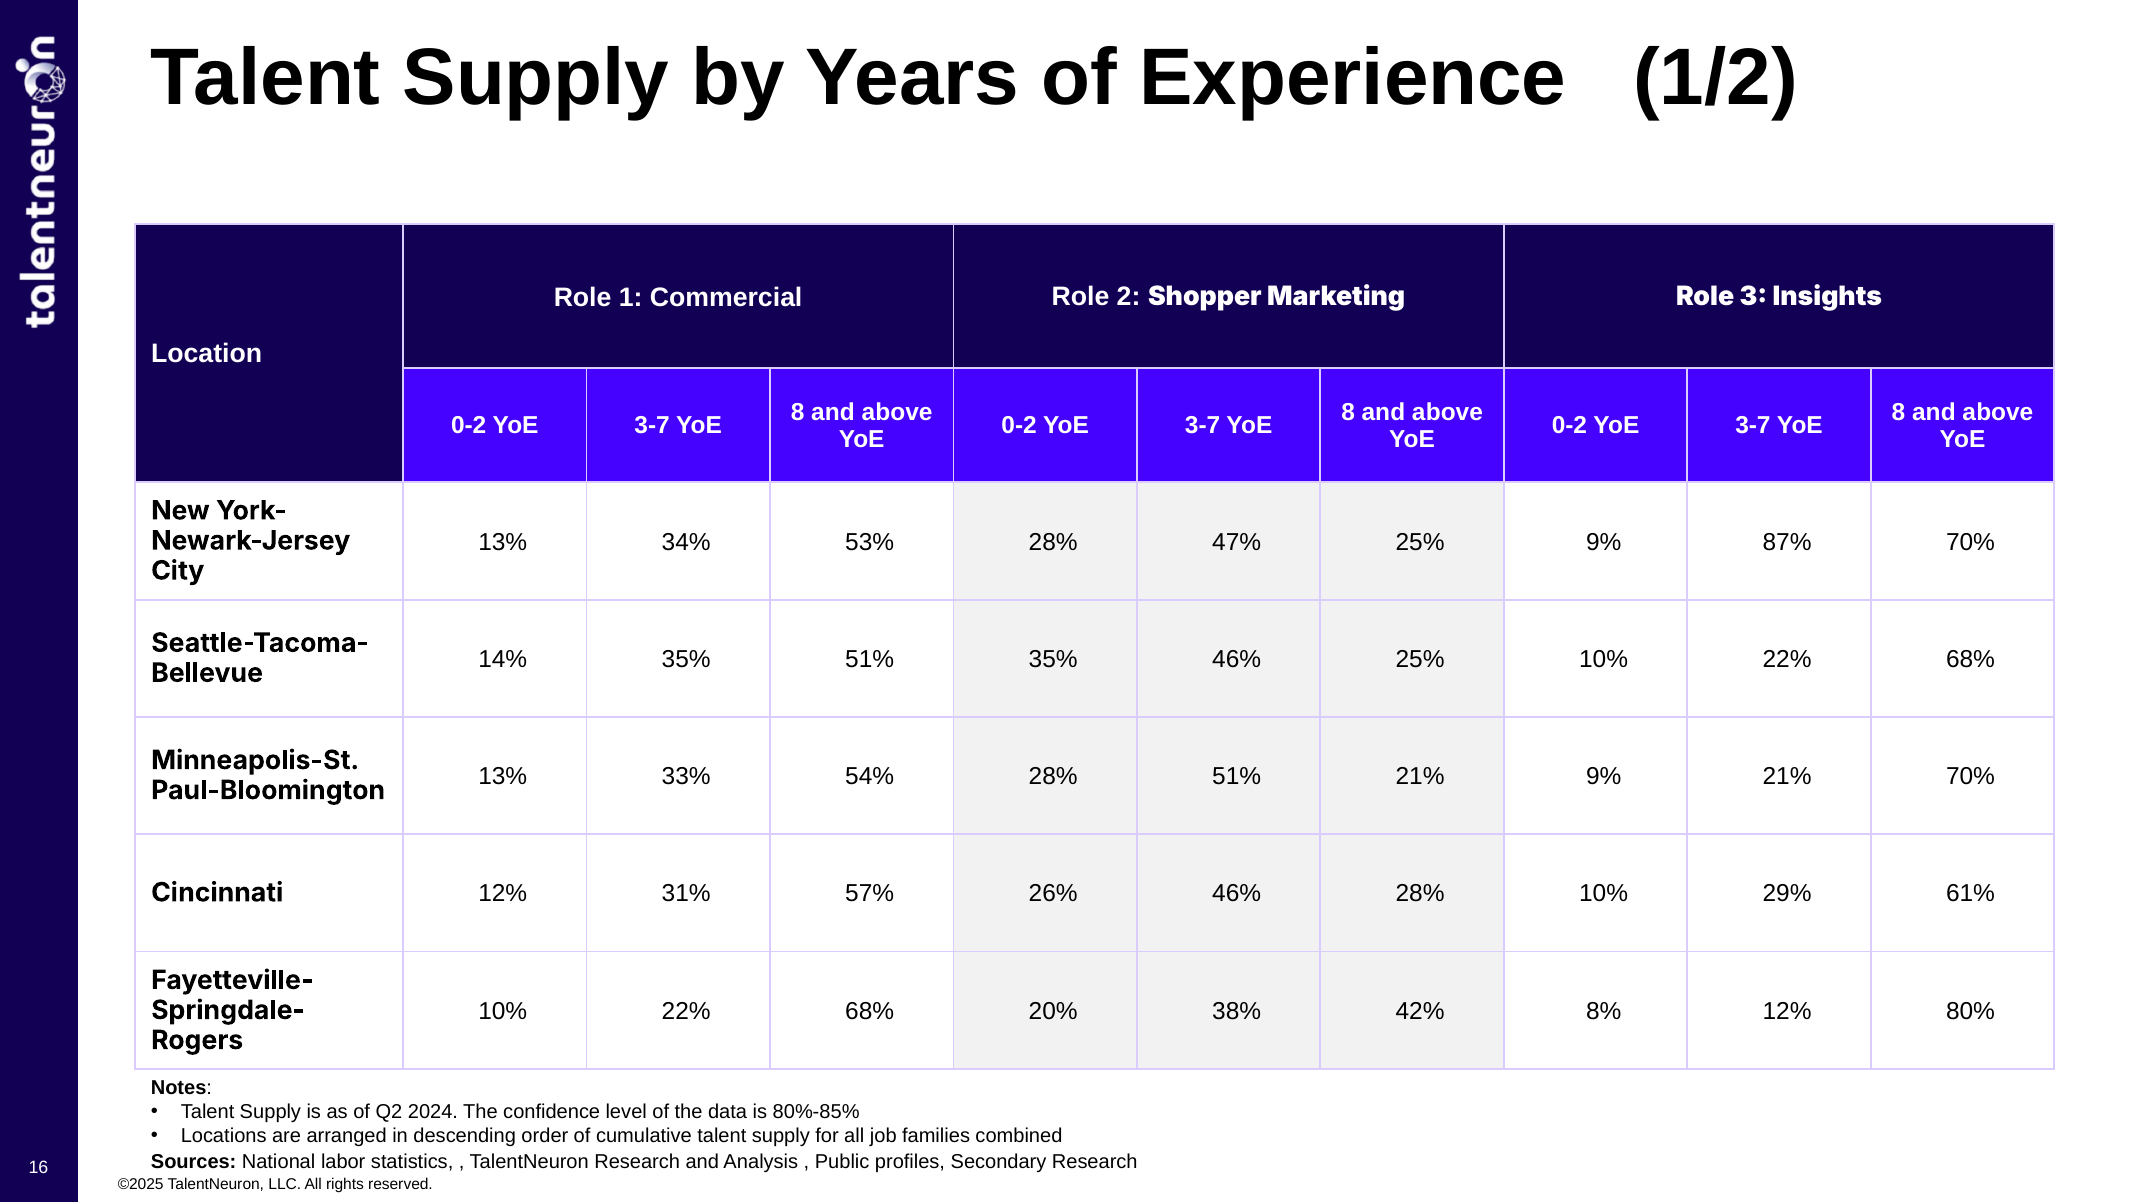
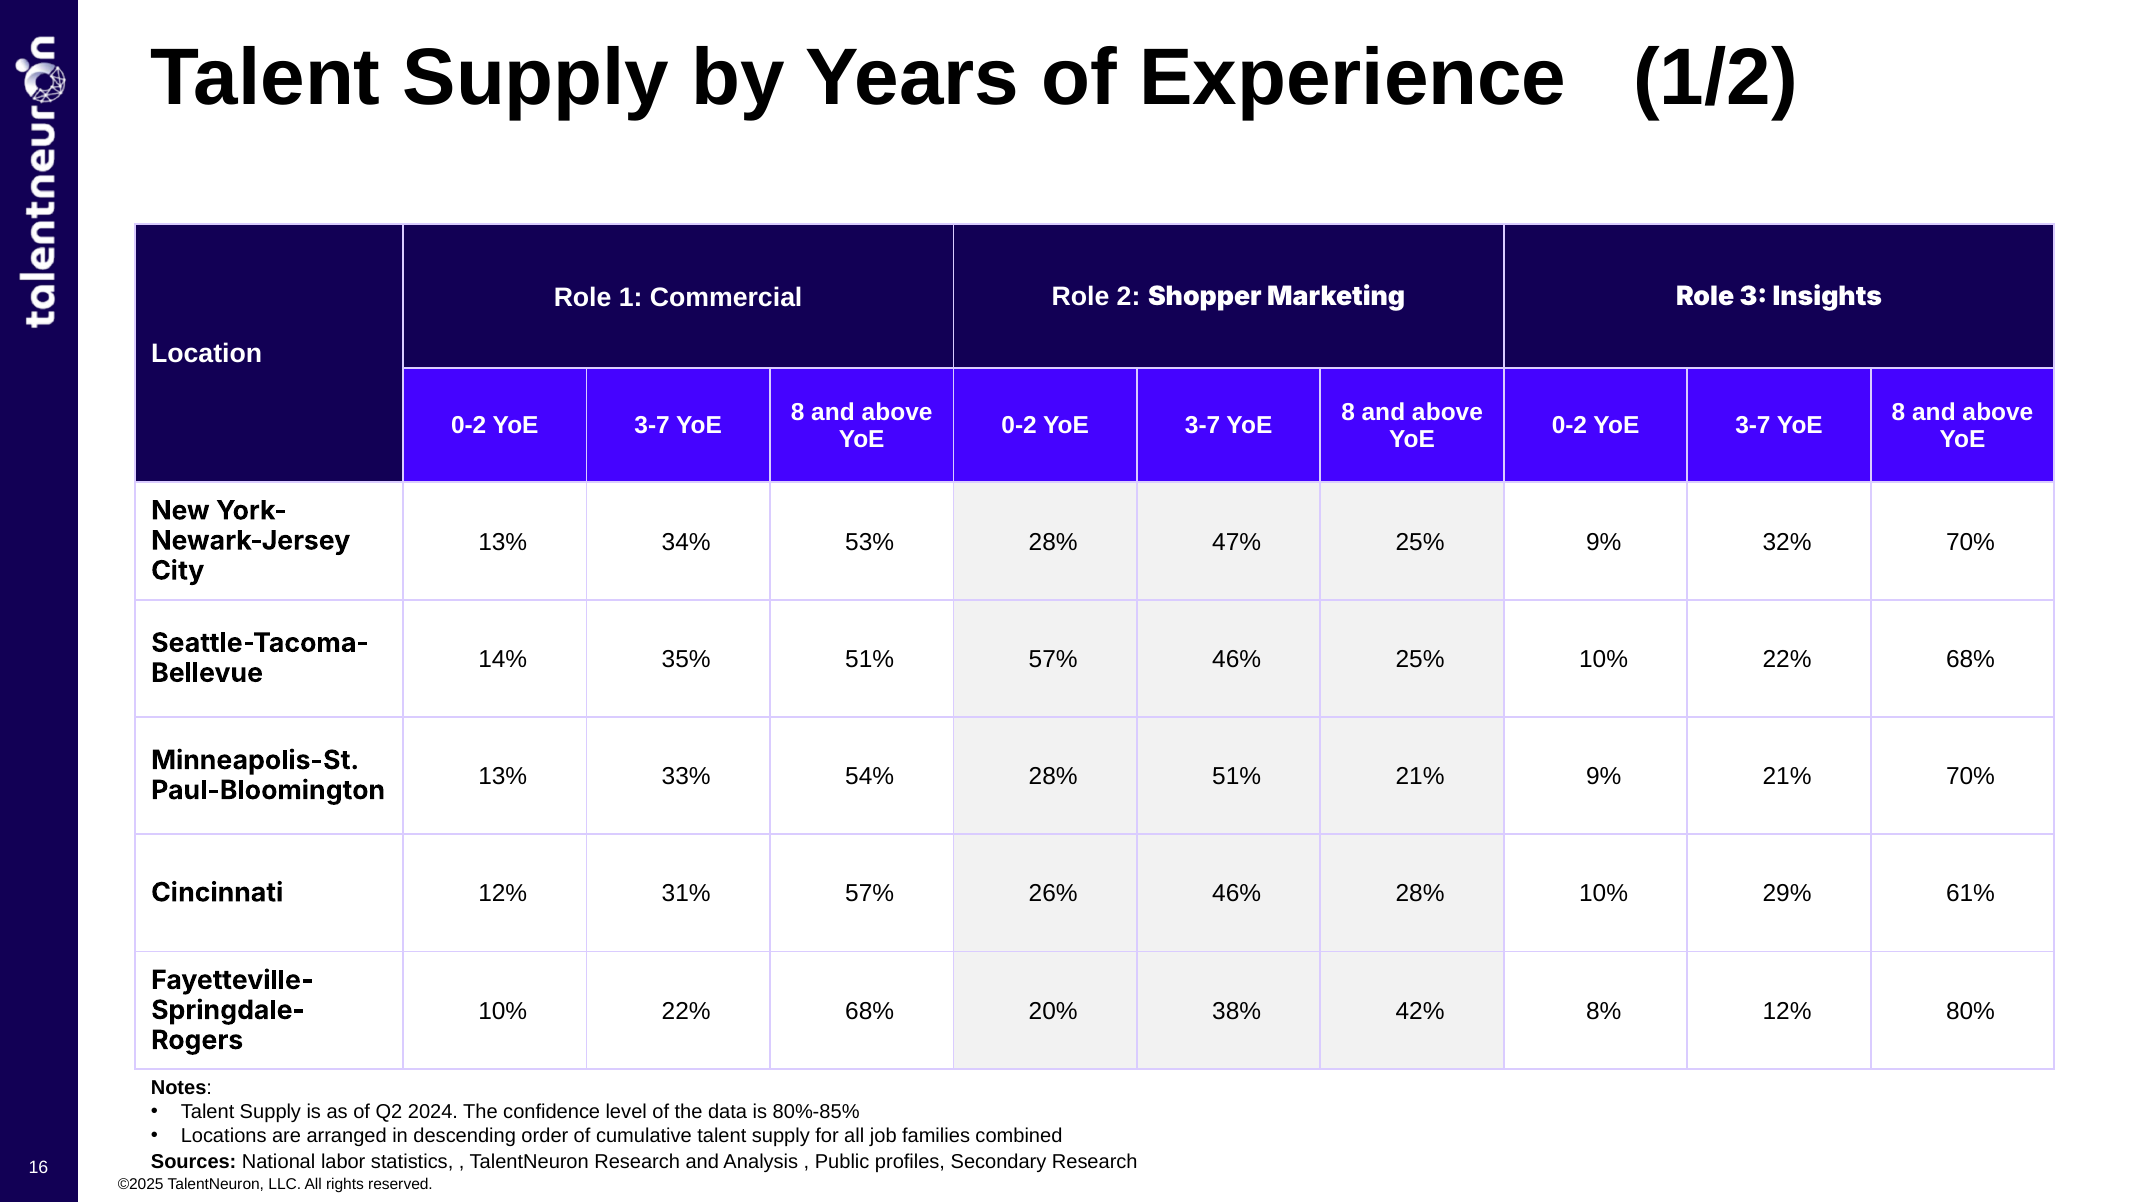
87%: 87% -> 32%
51% 35%: 35% -> 57%
